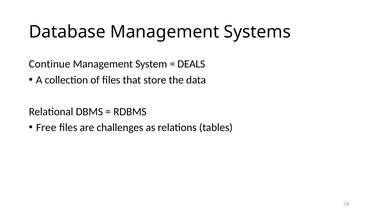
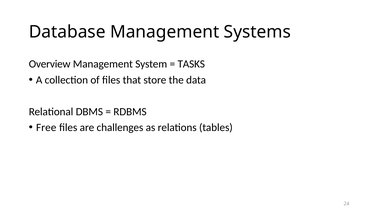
Continue: Continue -> Overview
DEALS: DEALS -> TASKS
